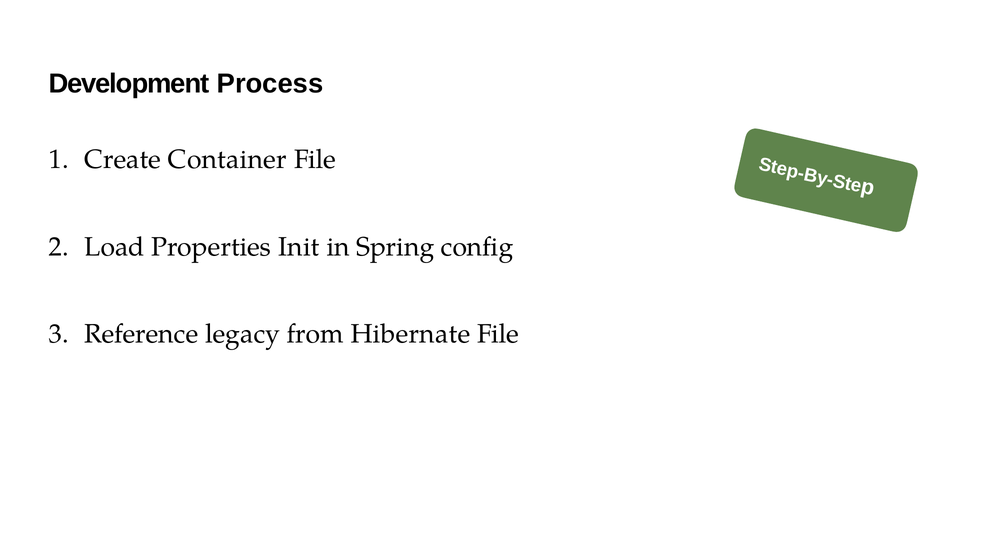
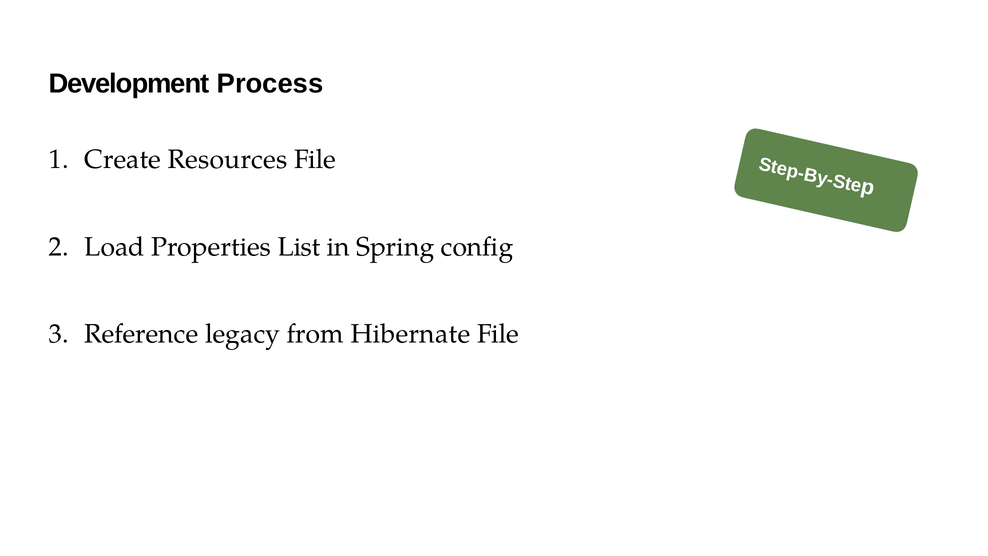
Container: Container -> Resources
Init: Init -> List
